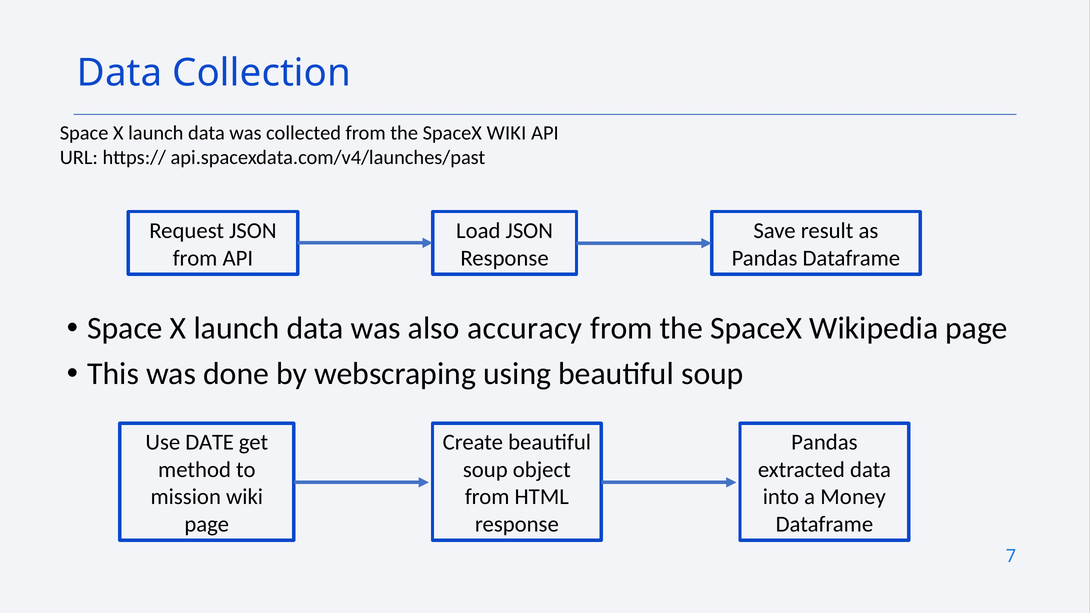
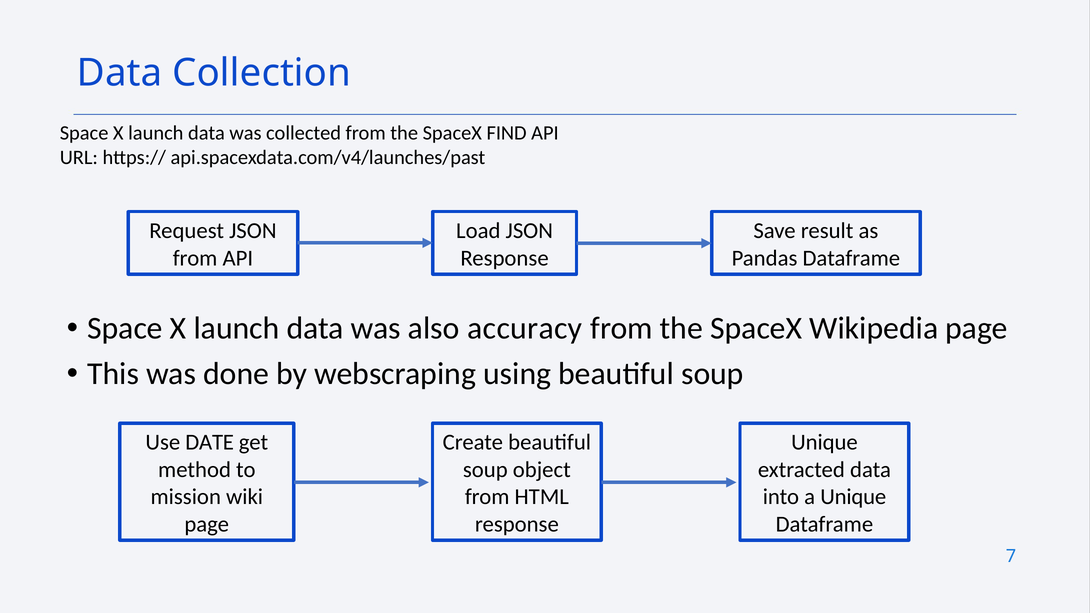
SpaceX WIKI: WIKI -> FIND
Pandas at (824, 443): Pandas -> Unique
a Money: Money -> Unique
